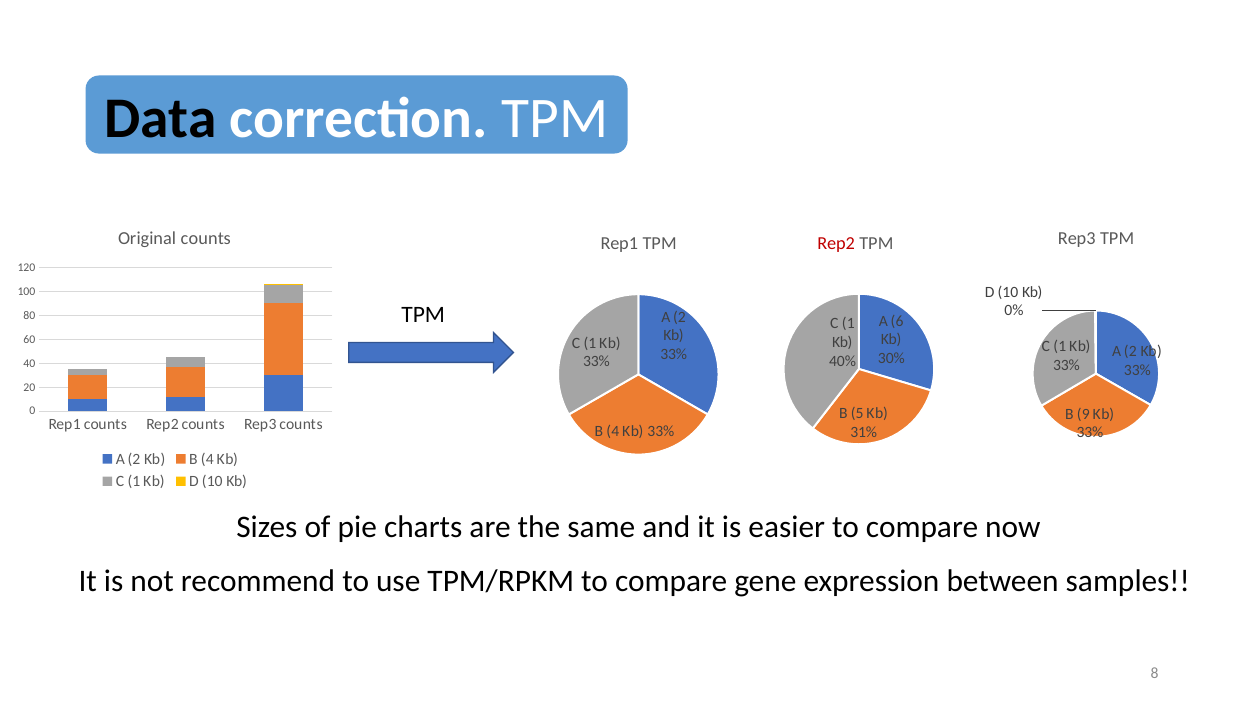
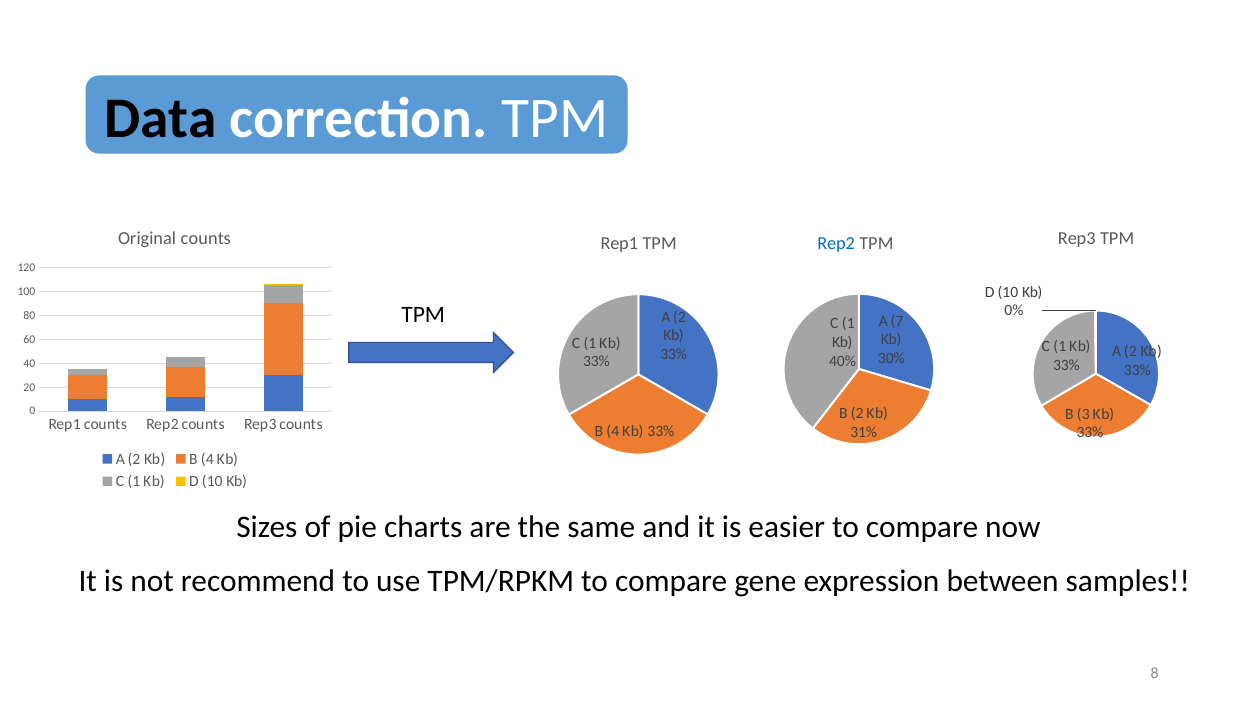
Rep2 at (836, 243) colour: red -> blue
6: 6 -> 7
B 5: 5 -> 2
9: 9 -> 3
